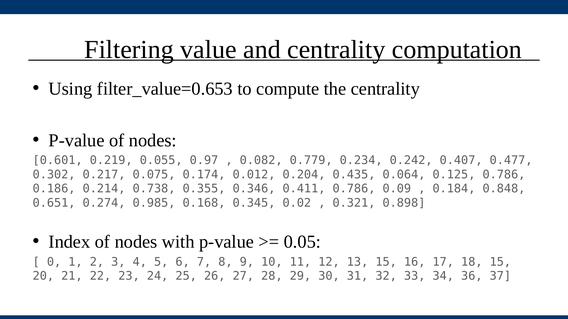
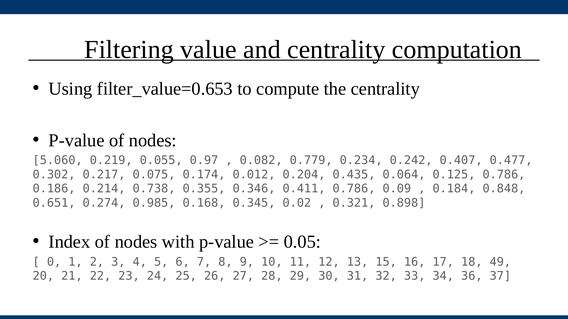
0.601: 0.601 -> 5.060
18 15: 15 -> 49
